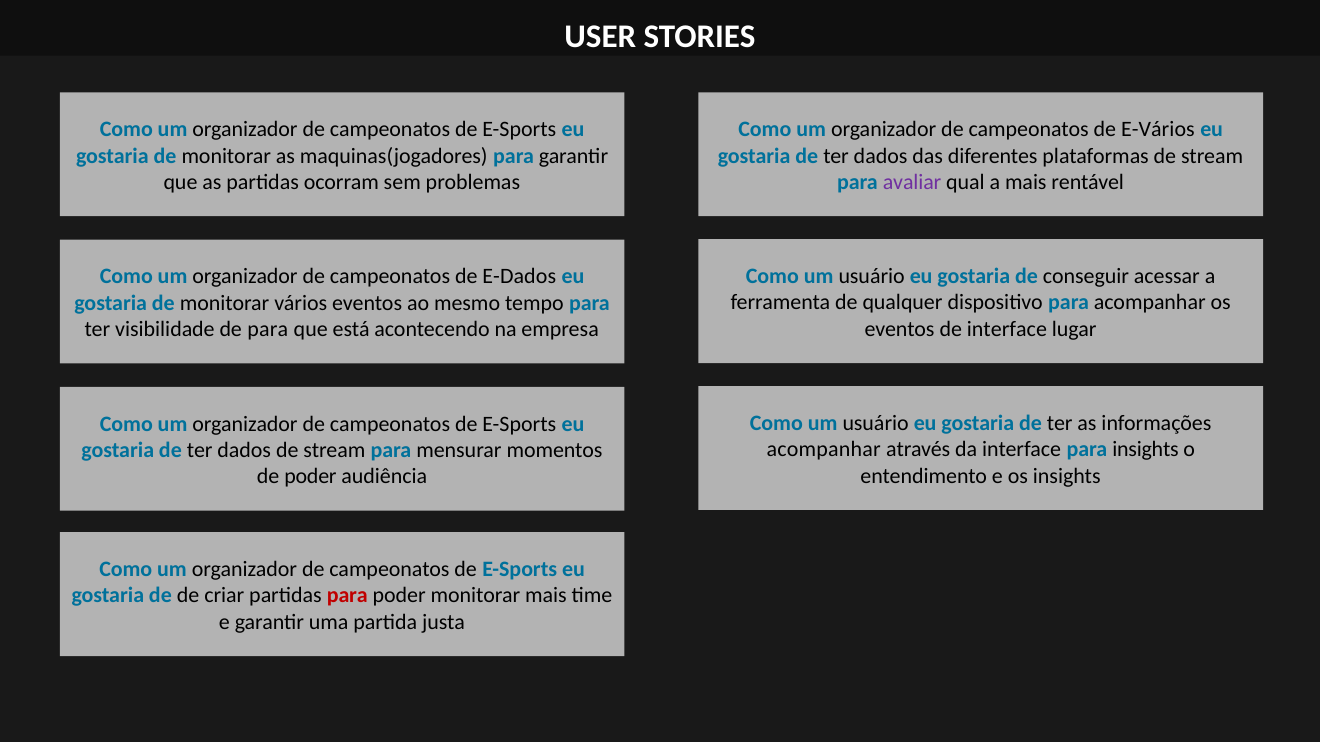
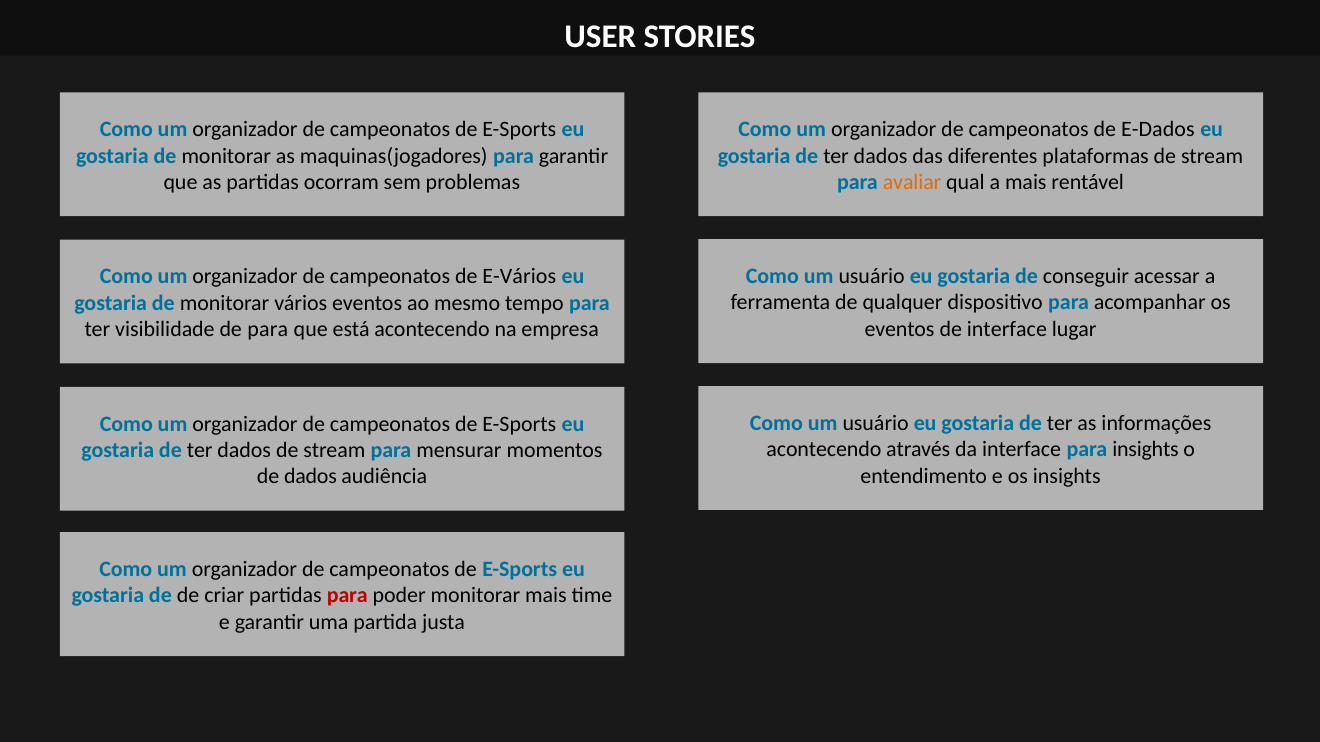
E-Vários: E-Vários -> E-Dados
avaliar colour: purple -> orange
E-Dados: E-Dados -> E-Vários
acompanhar at (824, 450): acompanhar -> acontecendo
de poder: poder -> dados
